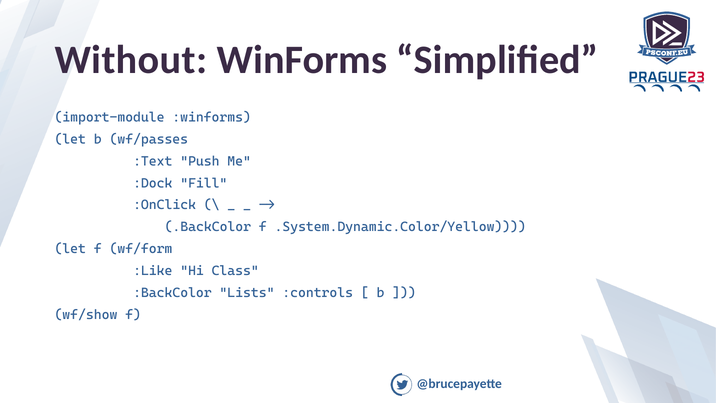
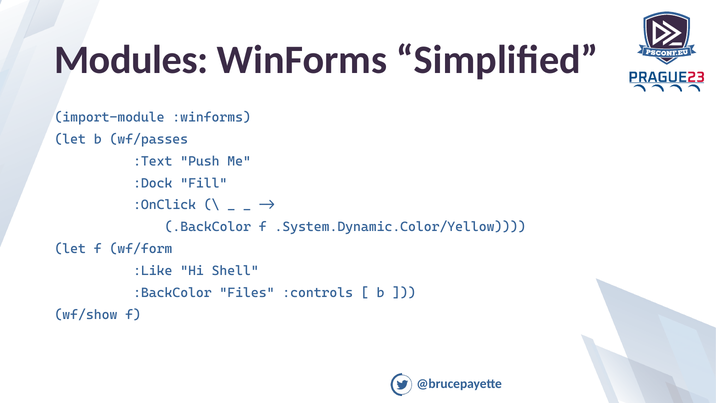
Without: Without -> Modules
Class: Class -> Shell
Lists: Lists -> Files
